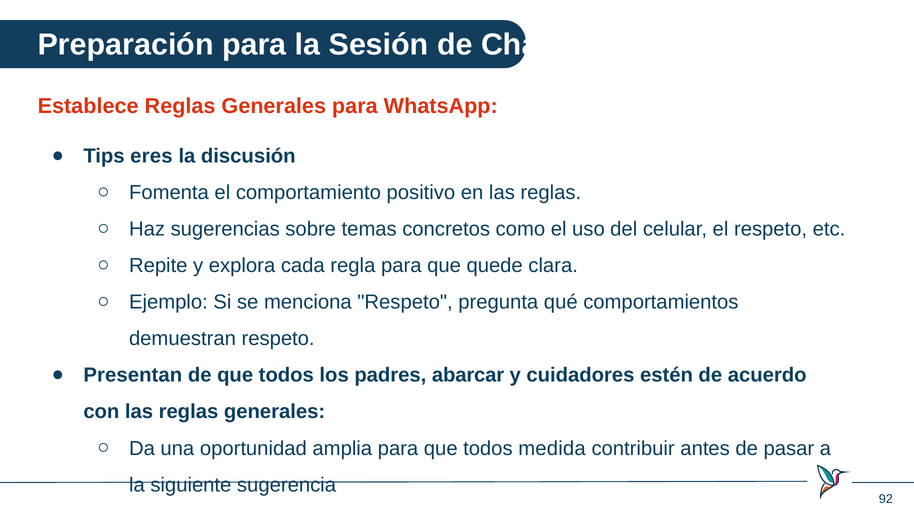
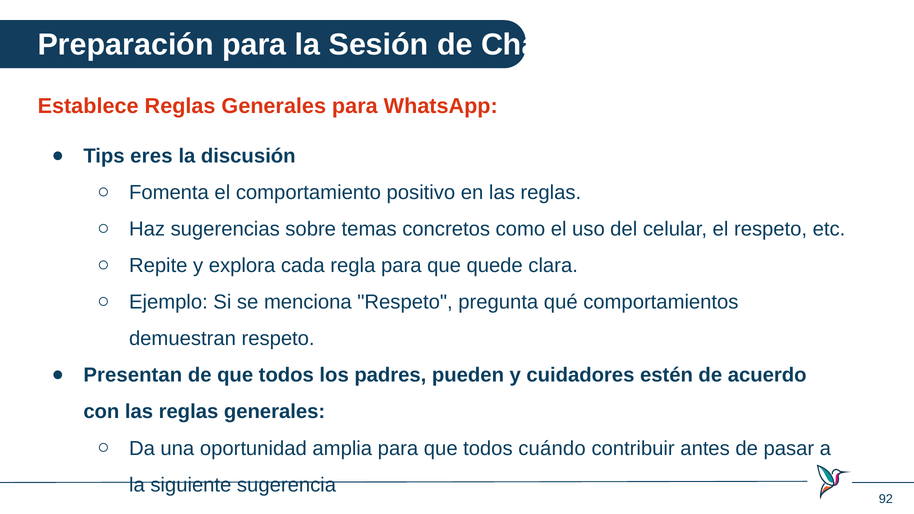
abarcar: abarcar -> pueden
medida: medida -> cuándo
